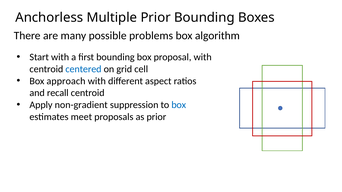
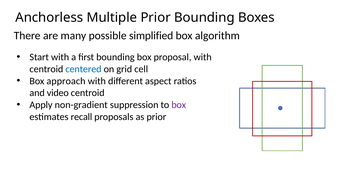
problems: problems -> simplified
recall: recall -> video
box at (179, 105) colour: blue -> purple
meet: meet -> recall
